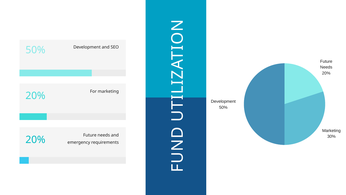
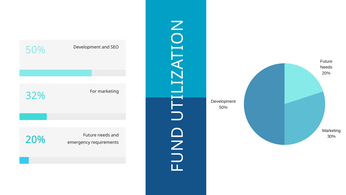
20% at (35, 96): 20% -> 32%
